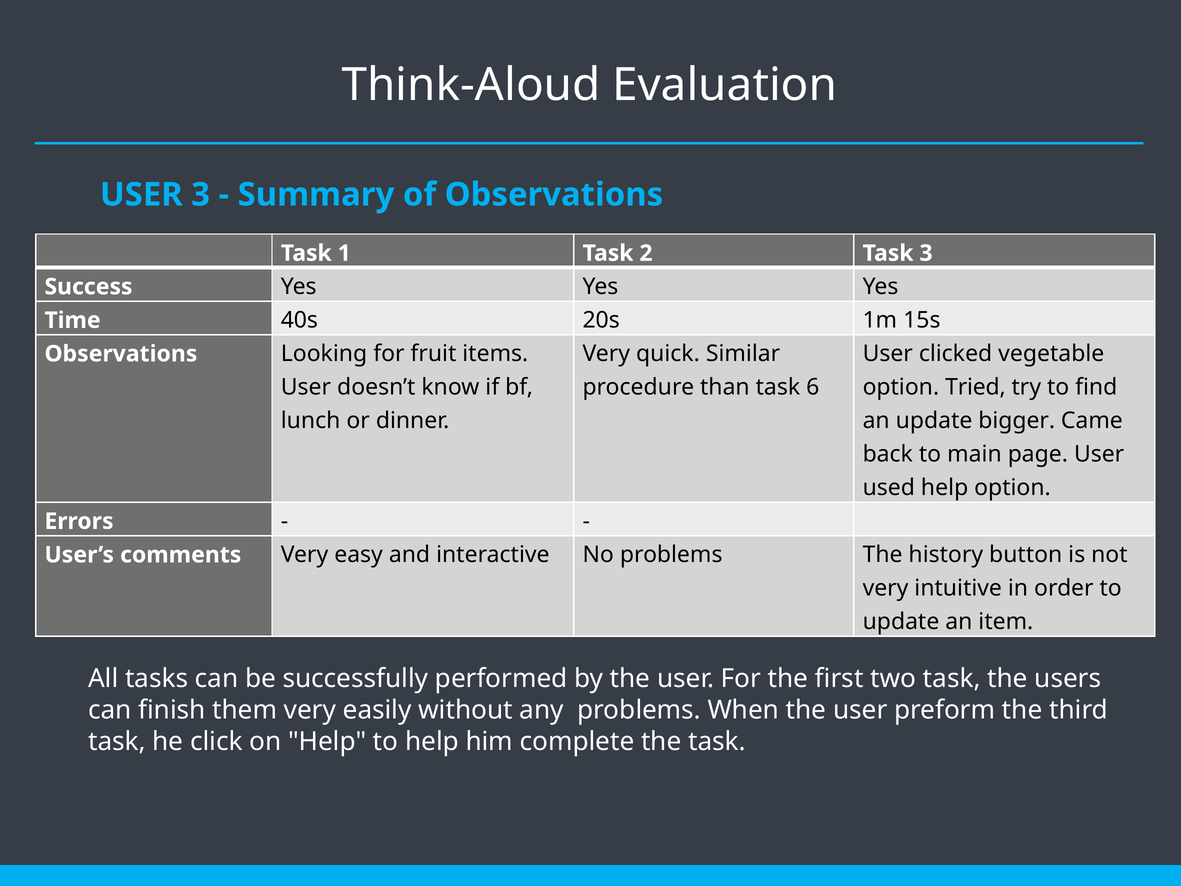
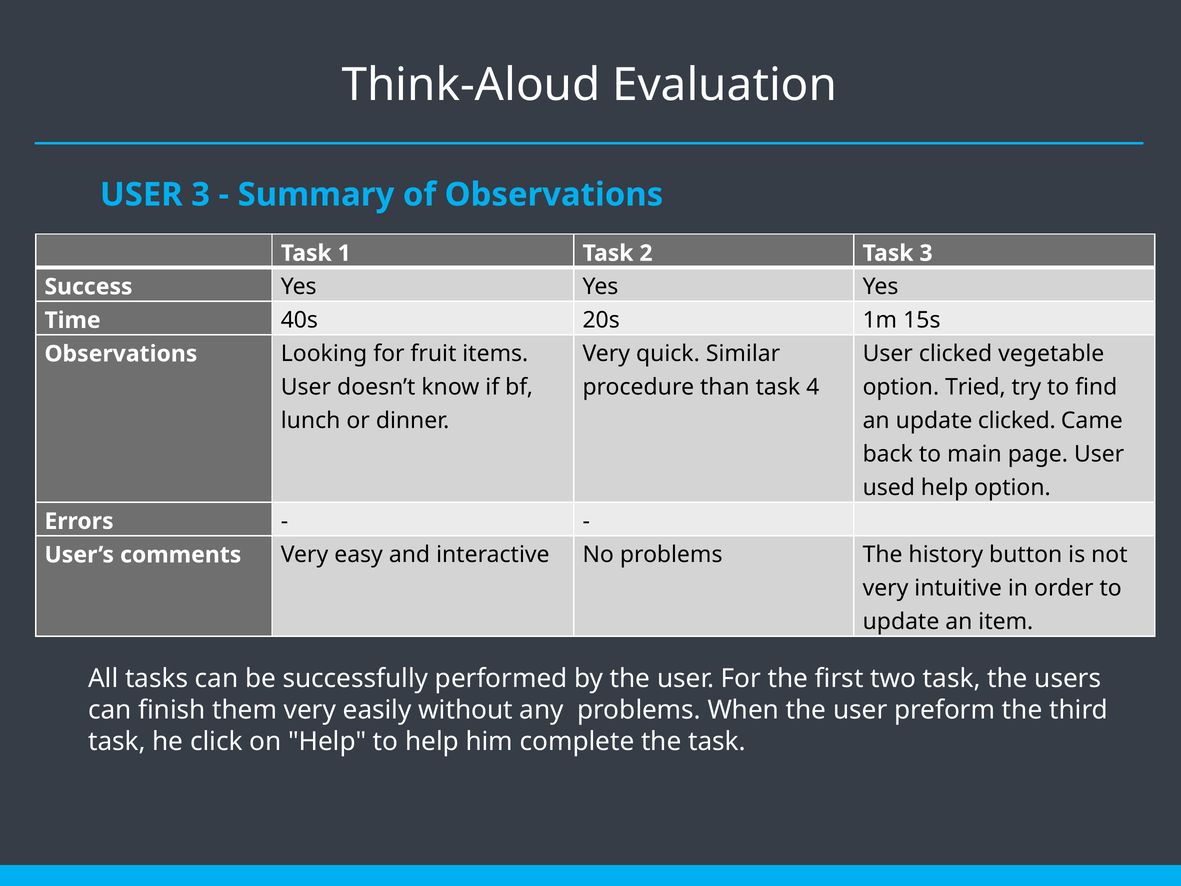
6: 6 -> 4
update bigger: bigger -> clicked
